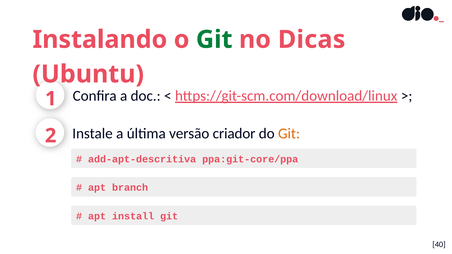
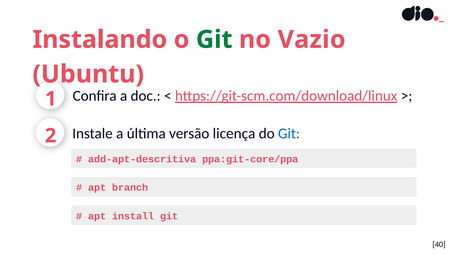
Dicas: Dicas -> Vazio
criador: criador -> licença
Git at (289, 134) colour: orange -> blue
